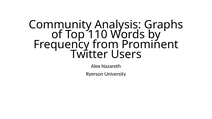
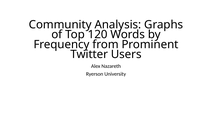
110: 110 -> 120
